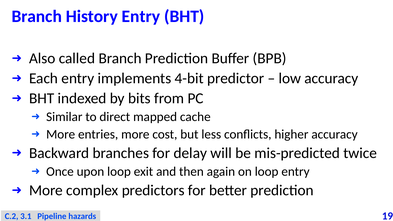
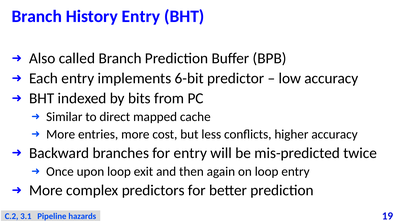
4-bit: 4-bit -> 6-bit
for delay: delay -> entry
